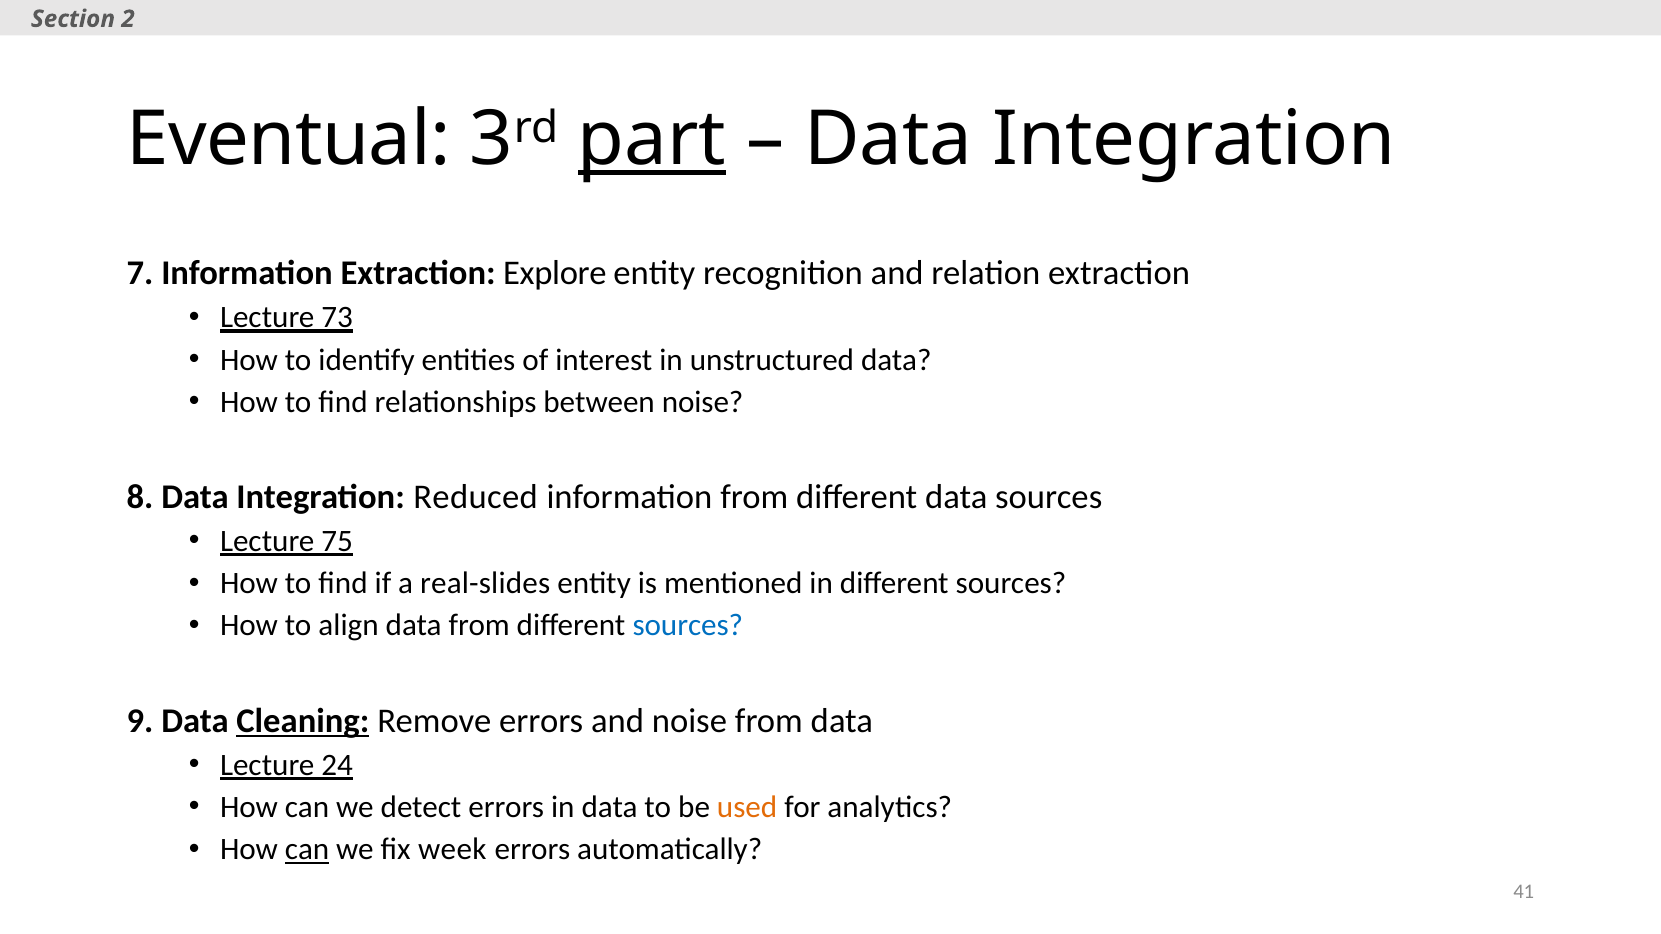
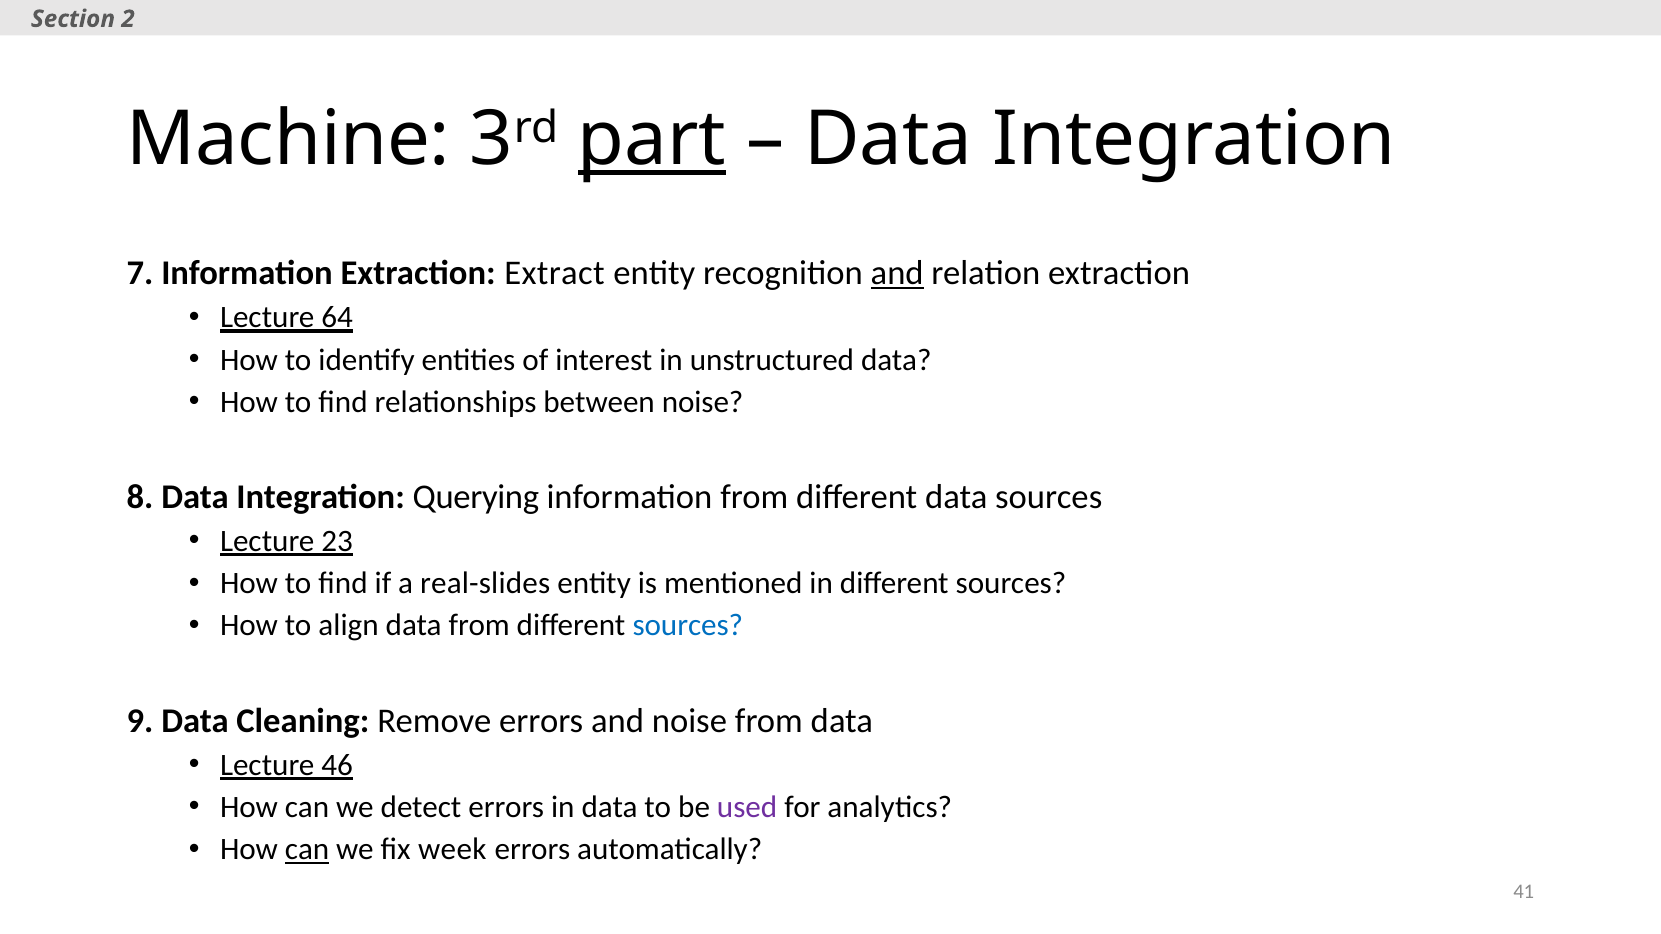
Eventual: Eventual -> Machine
Explore: Explore -> Extract
and at (897, 273) underline: none -> present
73: 73 -> 64
Reduced: Reduced -> Querying
75: 75 -> 23
Cleaning underline: present -> none
24: 24 -> 46
used colour: orange -> purple
